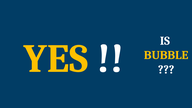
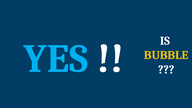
YES colour: yellow -> light blue
